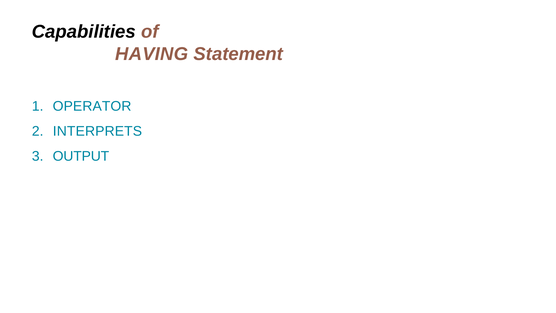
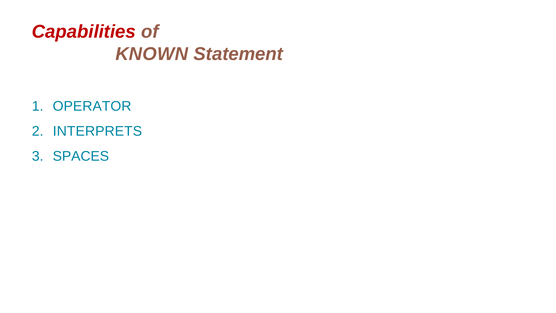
Capabilities colour: black -> red
HAVING: HAVING -> KNOWN
OUTPUT: OUTPUT -> SPACES
